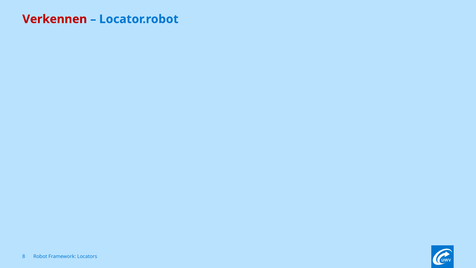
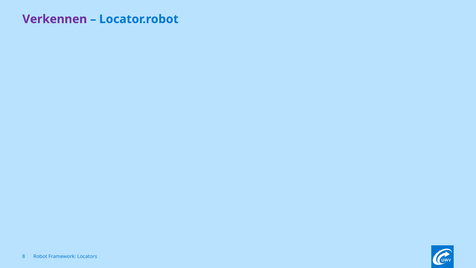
Verkennen colour: red -> purple
